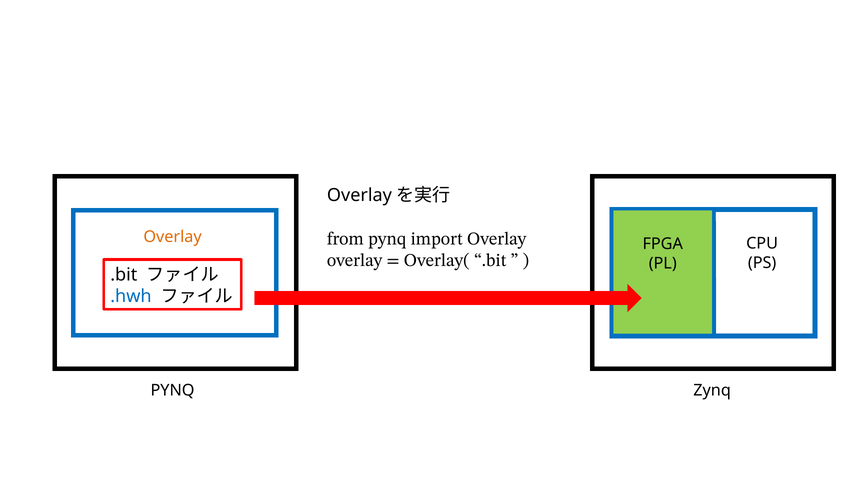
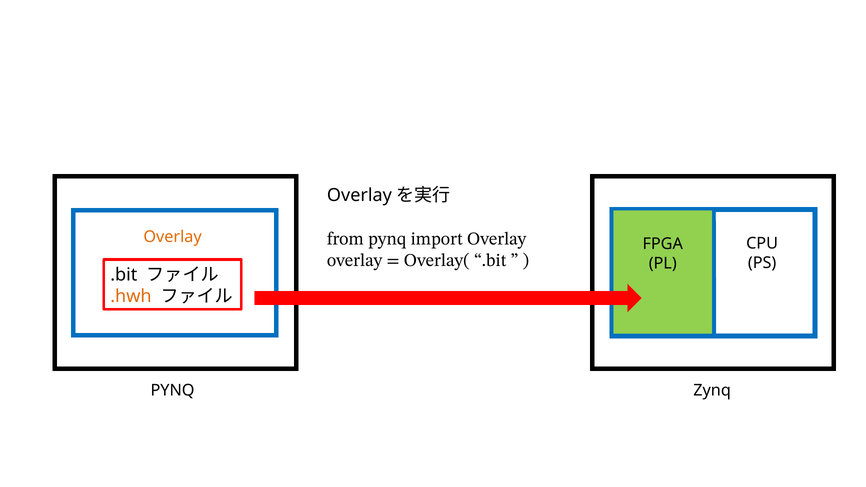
.hwh colour: blue -> orange
